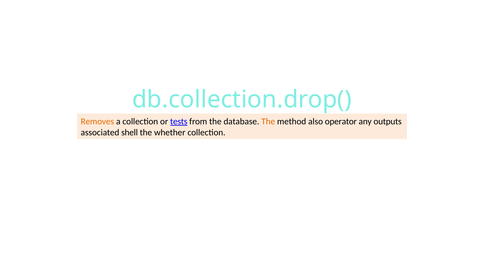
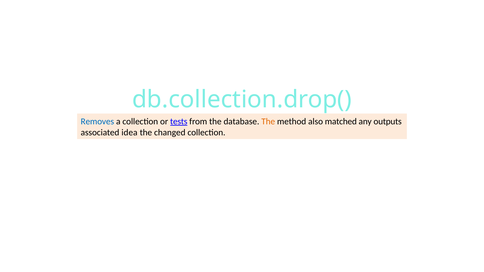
Removes colour: orange -> blue
operator: operator -> matched
shell: shell -> idea
whether: whether -> changed
